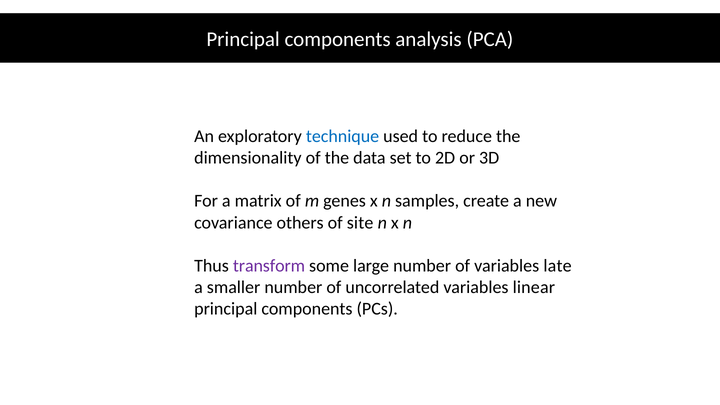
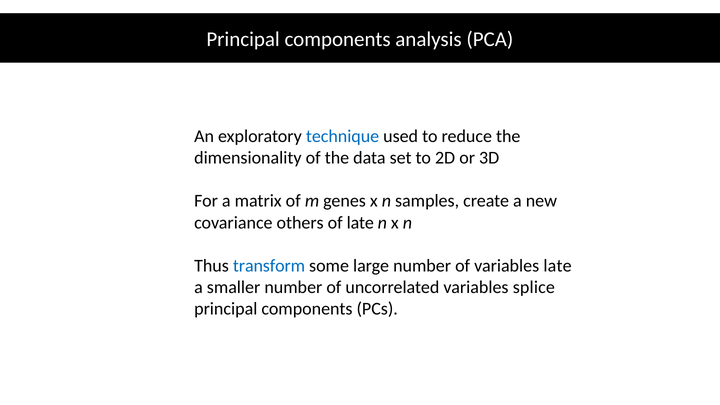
of site: site -> late
transform colour: purple -> blue
linear: linear -> splice
